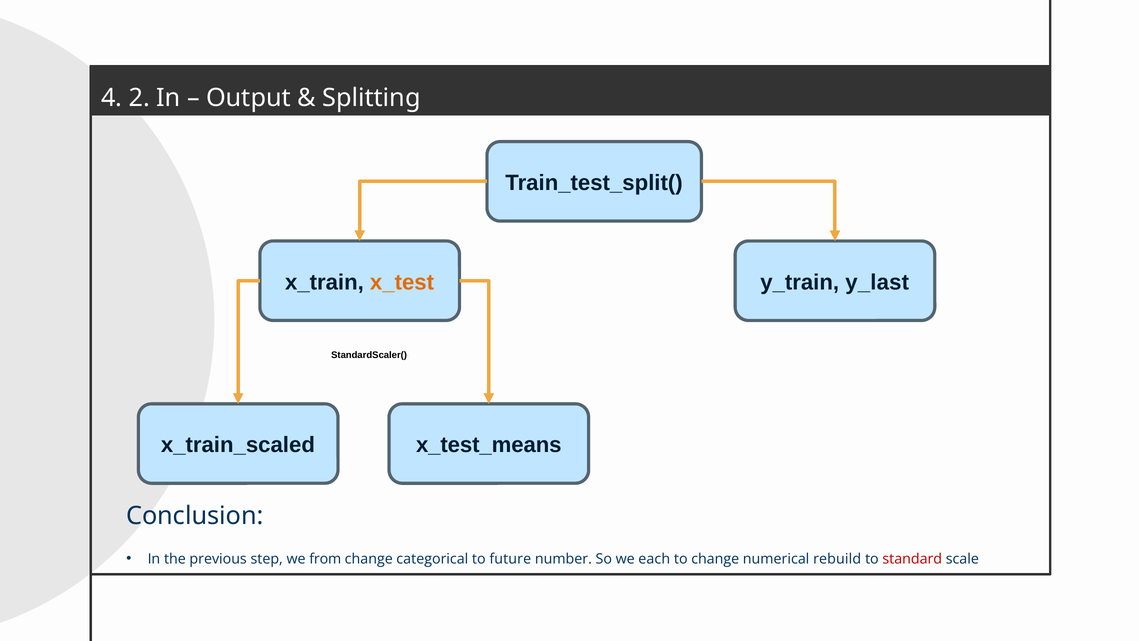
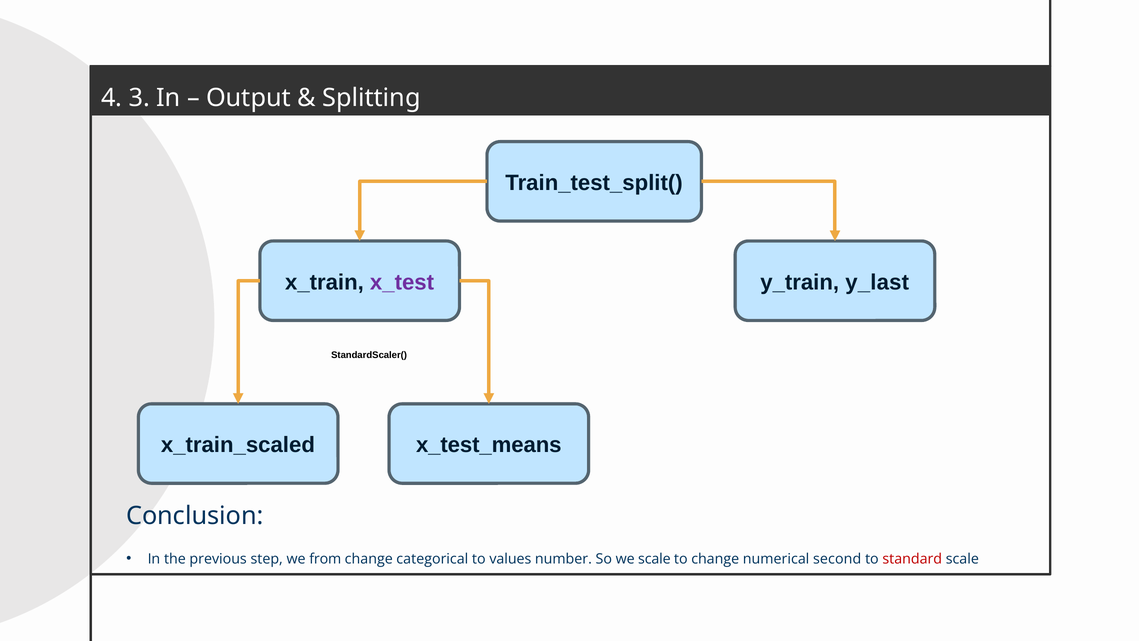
2: 2 -> 3
x_test colour: orange -> purple
future: future -> values
we each: each -> scale
rebuild: rebuild -> second
